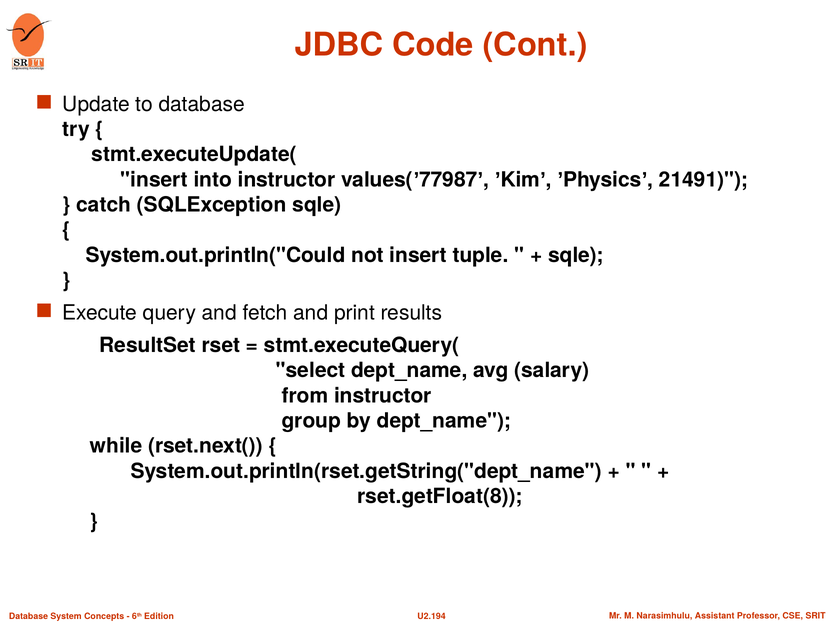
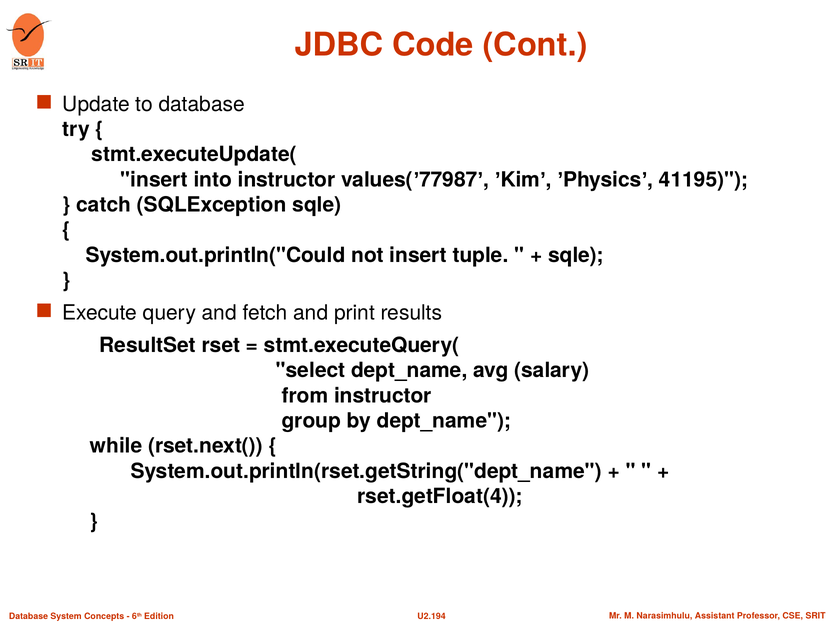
21491: 21491 -> 41195
rset.getFloat(8: rset.getFloat(8 -> rset.getFloat(4
